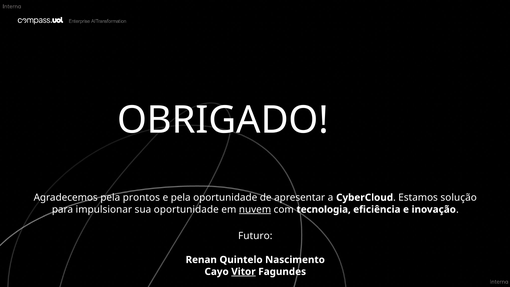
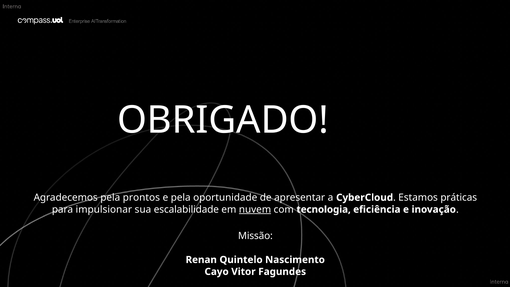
solução: solução -> práticas
sua oportunidade: oportunidade -> escalabilidade
Futuro: Futuro -> Missão
Vitor underline: present -> none
